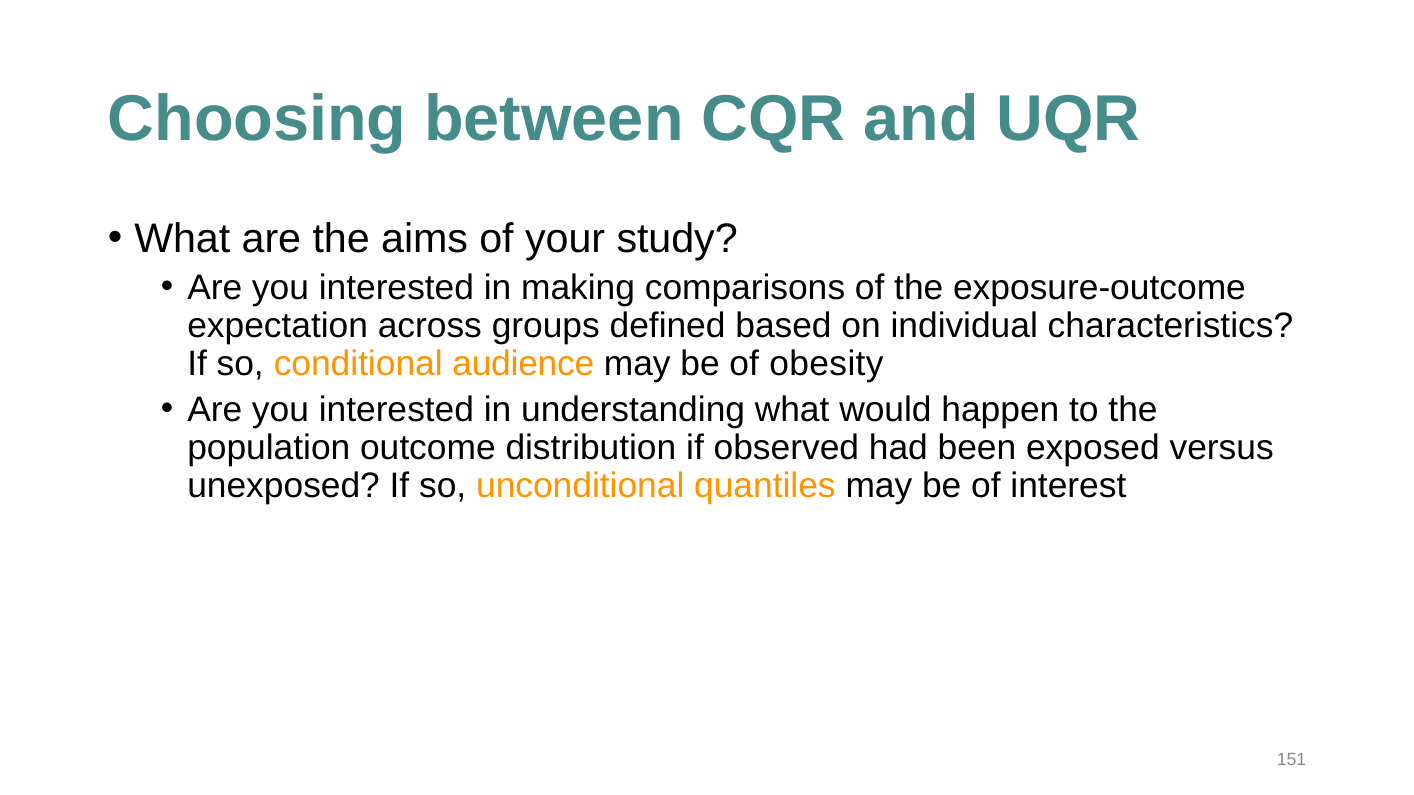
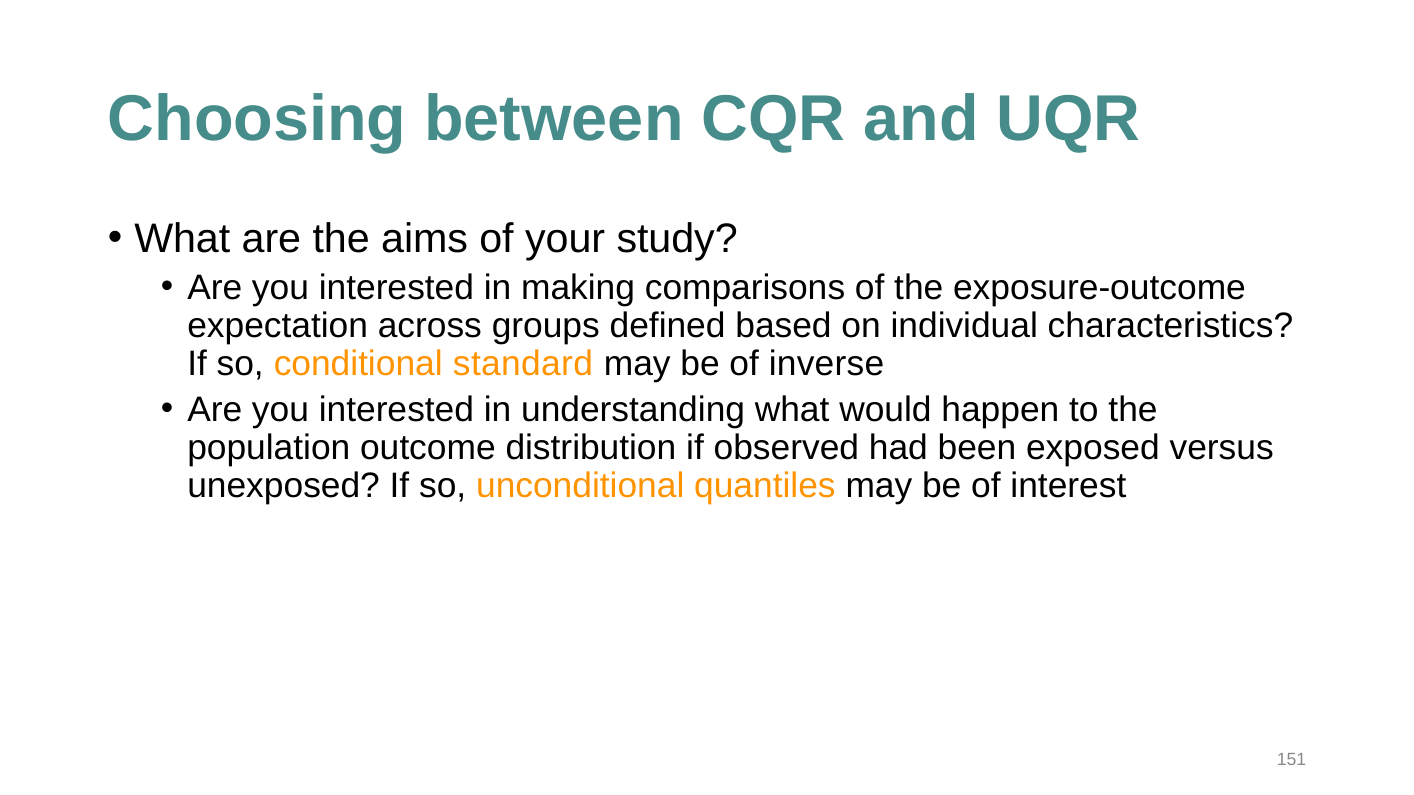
audience: audience -> standard
obesity: obesity -> inverse
